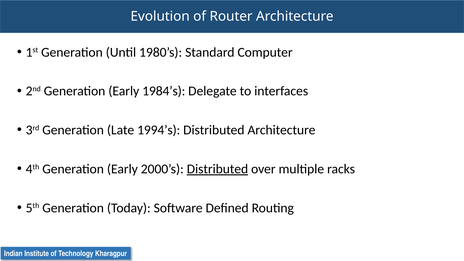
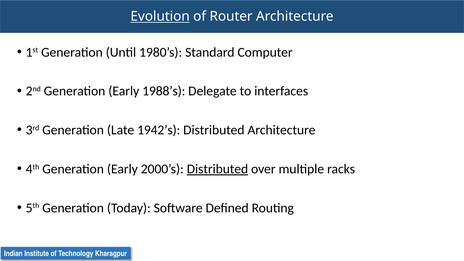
Evolution underline: none -> present
1984’s: 1984’s -> 1988’s
1994’s: 1994’s -> 1942’s
